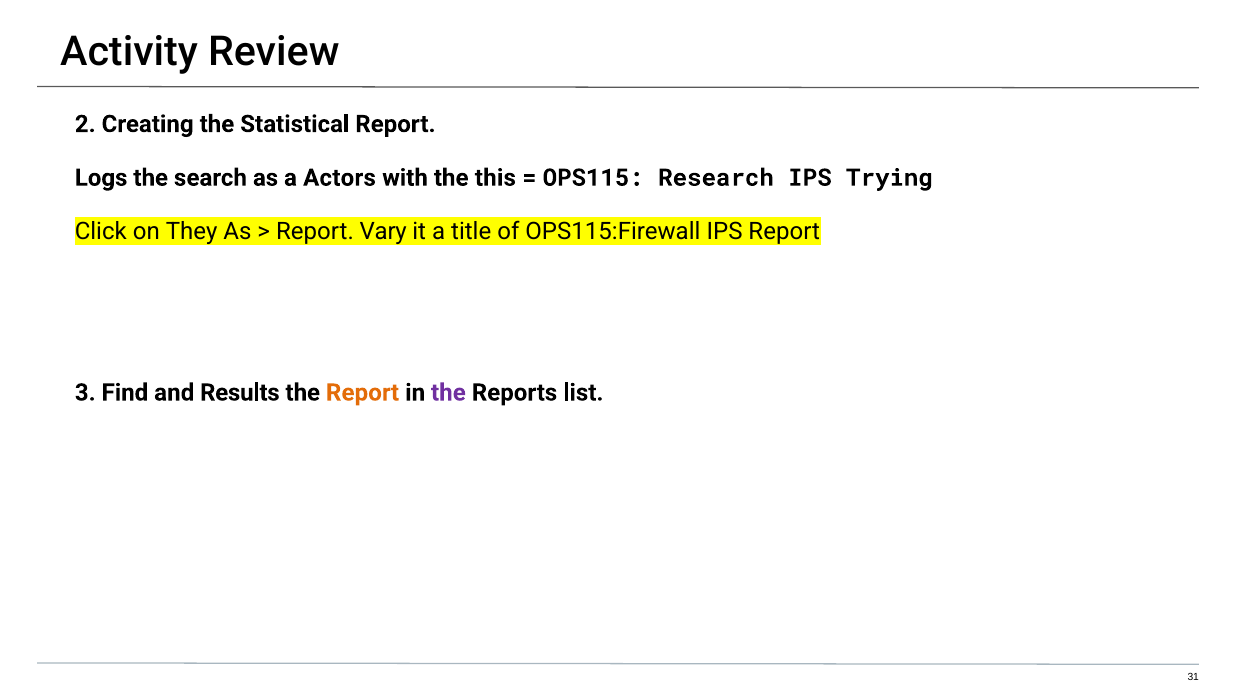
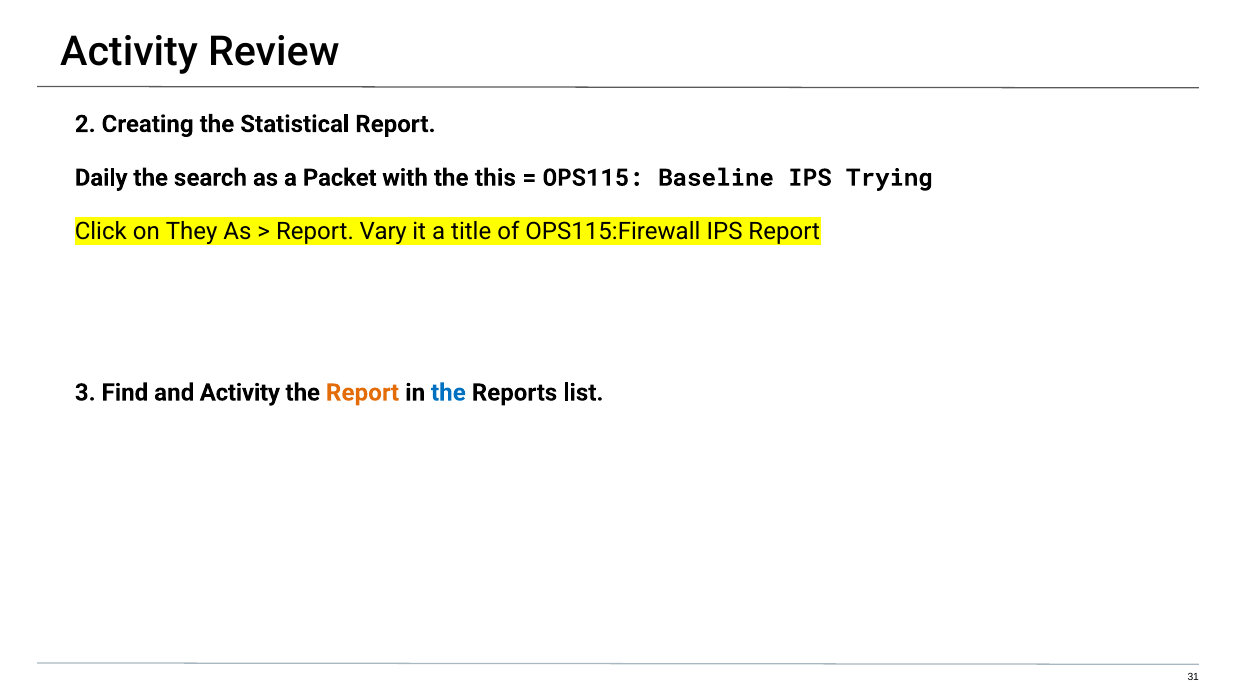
Logs: Logs -> Daily
Actors: Actors -> Packet
Research: Research -> Baseline
and Results: Results -> Activity
the at (448, 393) colour: purple -> blue
